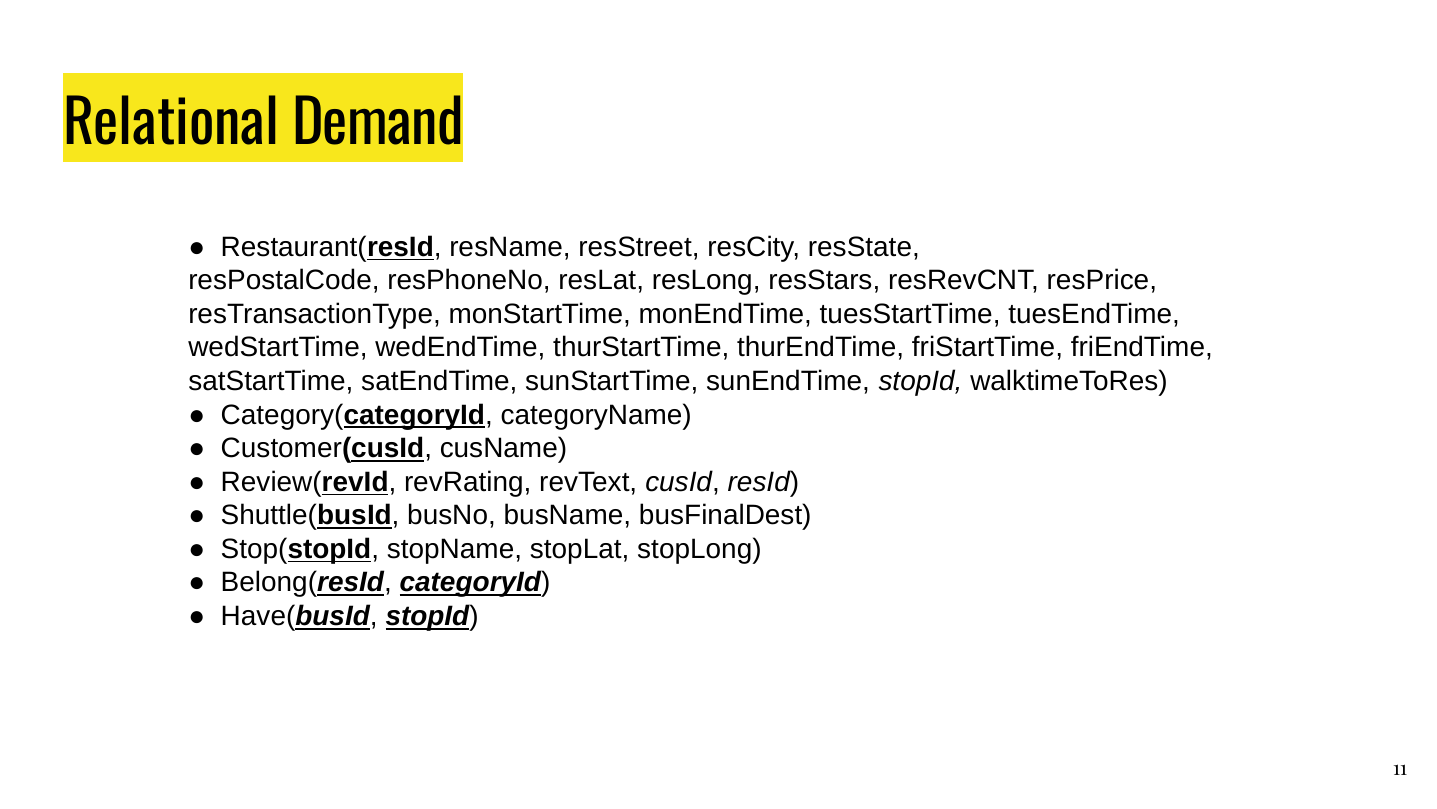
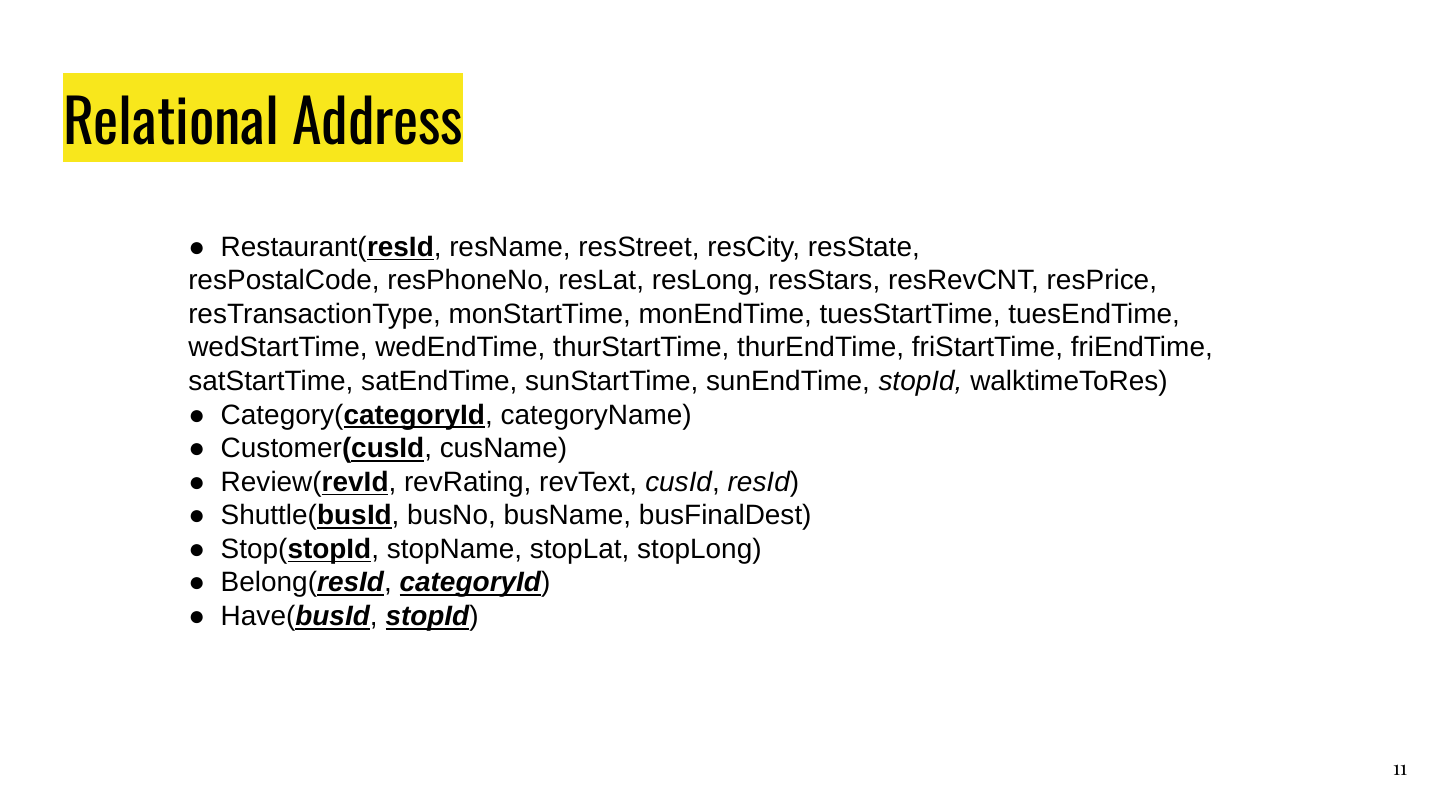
Demand: Demand -> Address
